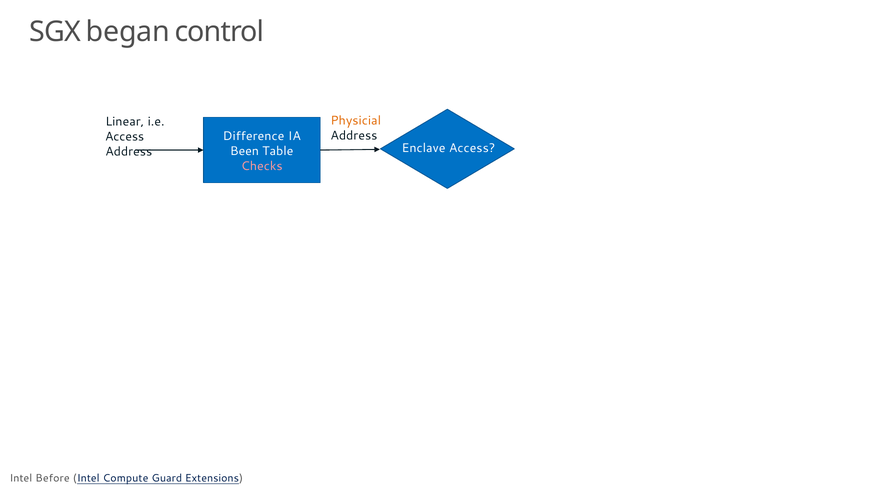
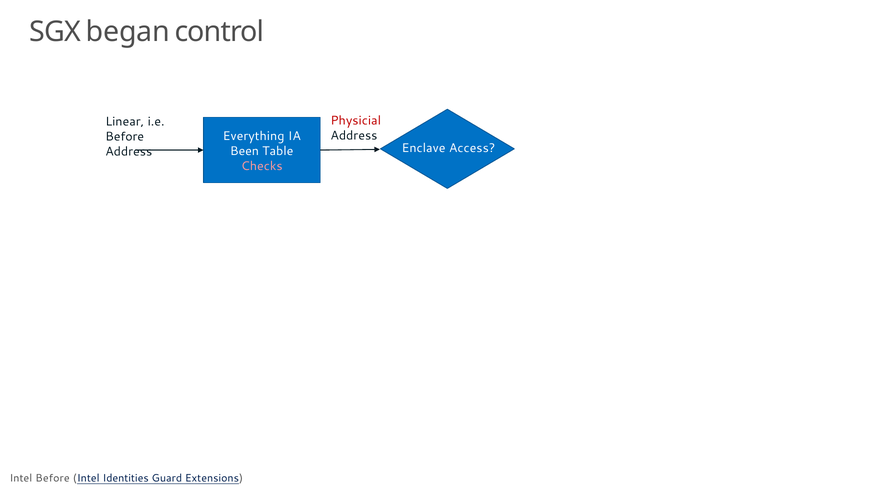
Physicial colour: orange -> red
Difference: Difference -> Everything
Access at (125, 137): Access -> Before
Compute: Compute -> Identities
